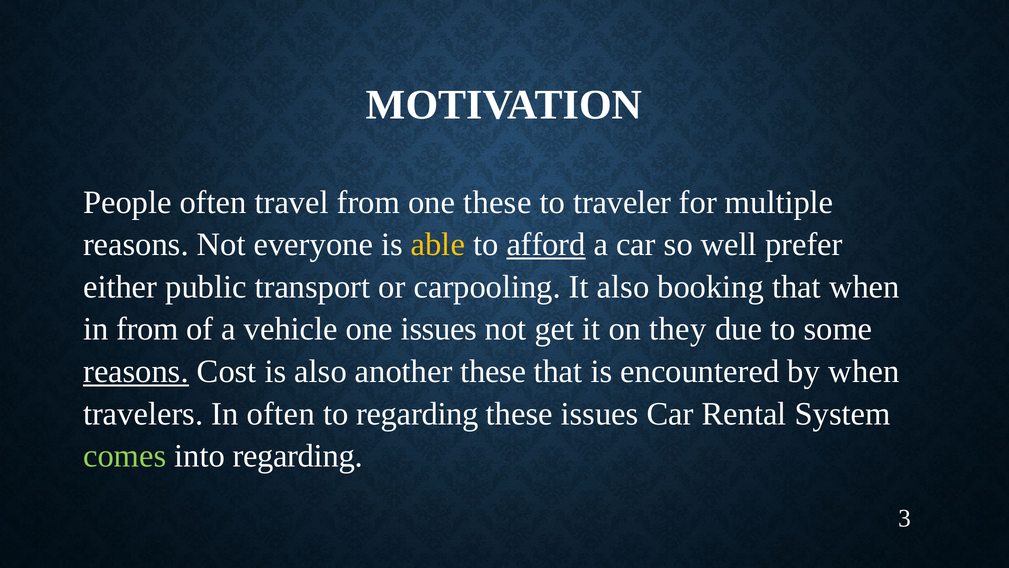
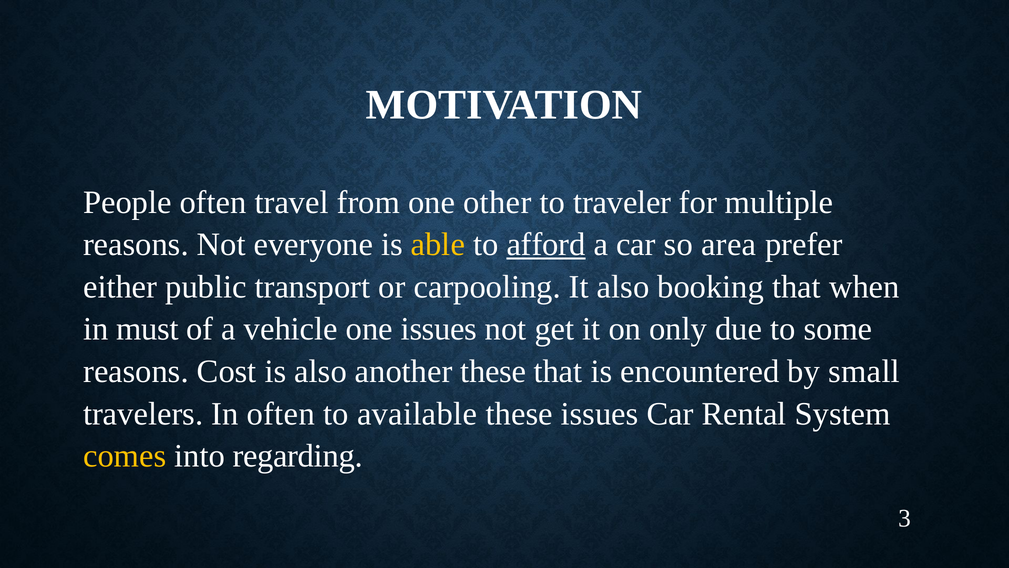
one these: these -> other
well: well -> area
in from: from -> must
they: they -> only
reasons at (136, 371) underline: present -> none
by when: when -> small
to regarding: regarding -> available
comes colour: light green -> yellow
